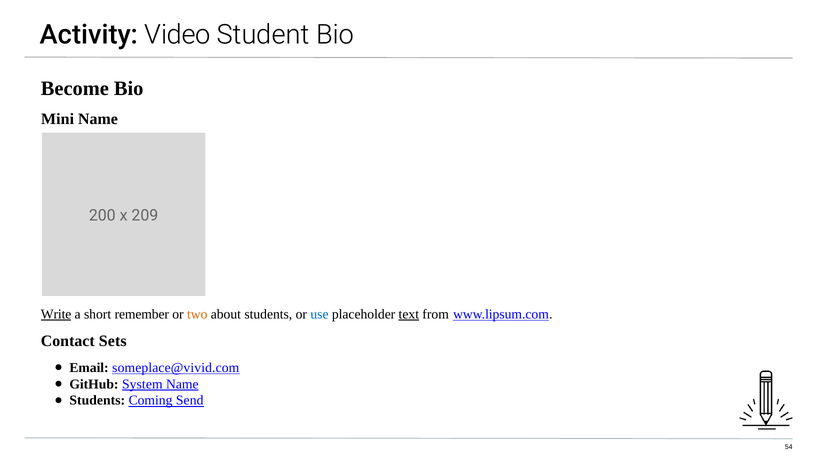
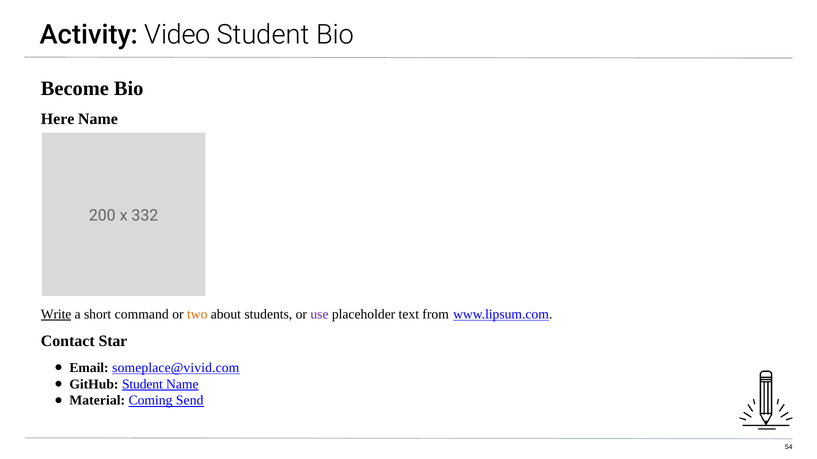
Mini: Mini -> Here
209: 209 -> 332
remember: remember -> command
use colour: blue -> purple
text underline: present -> none
Sets: Sets -> Star
GitHub System: System -> Student
Students at (97, 401): Students -> Material
